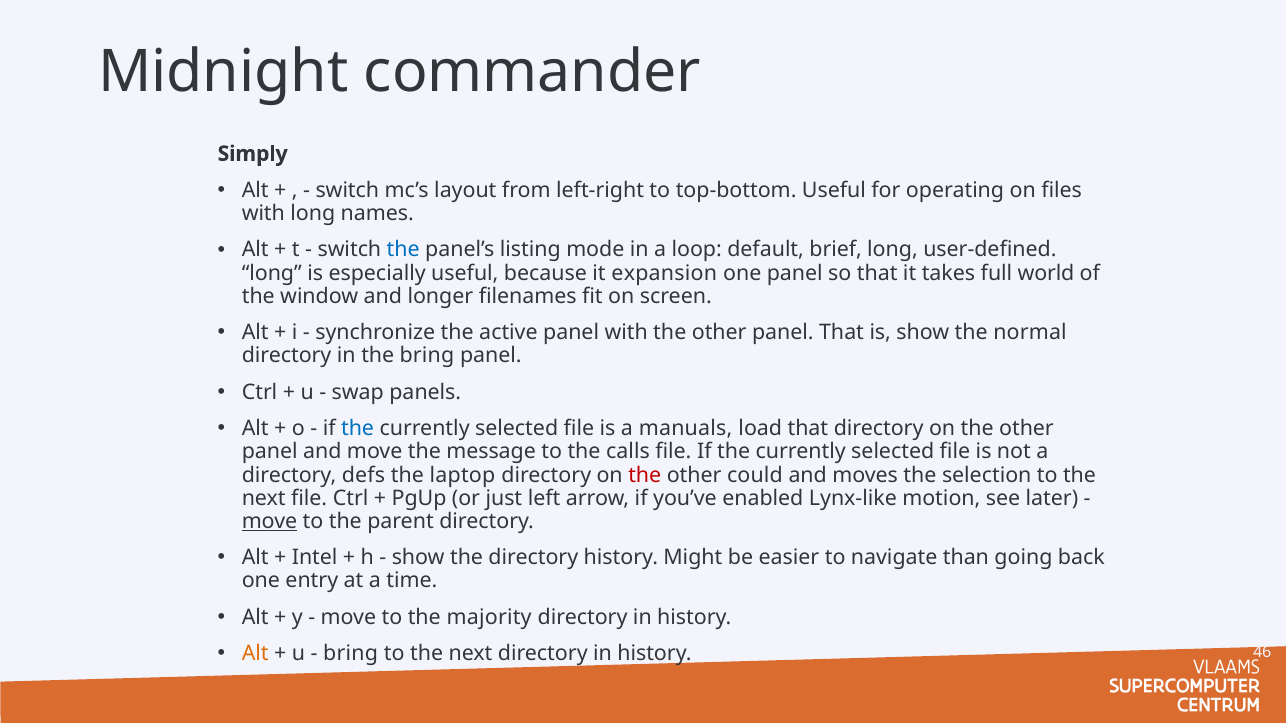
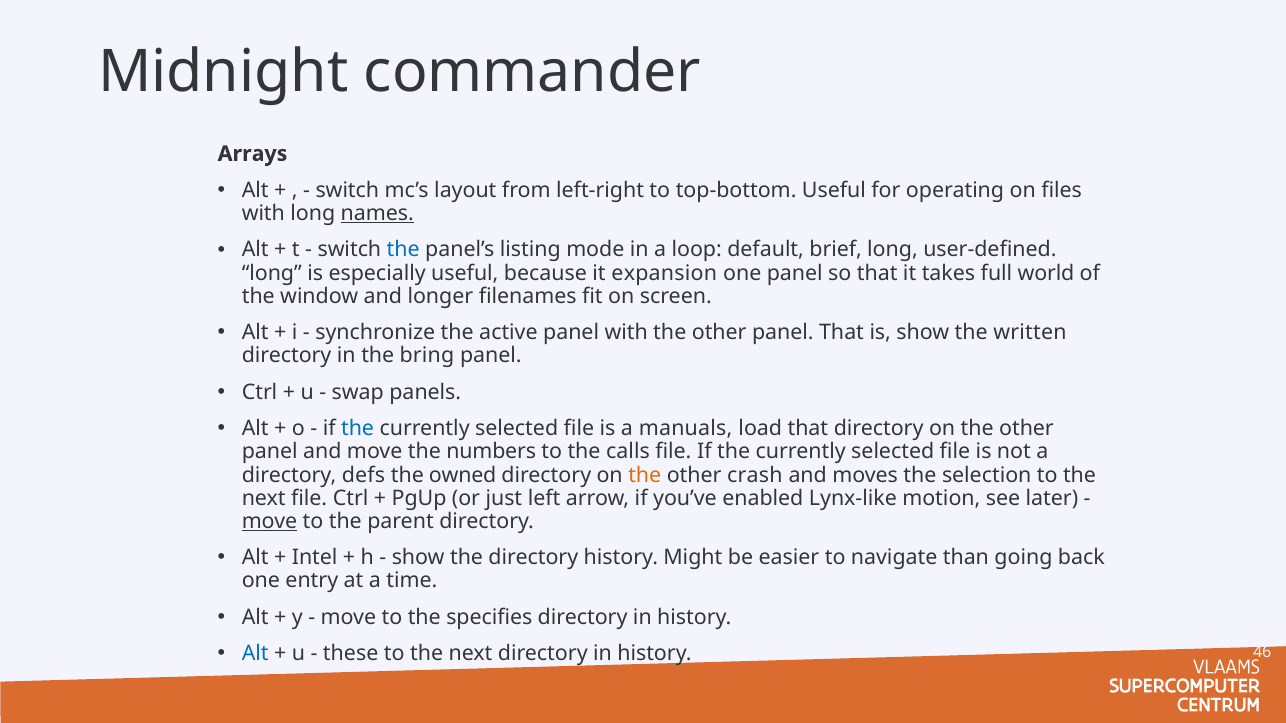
Simply: Simply -> Arrays
names underline: none -> present
normal: normal -> written
message: message -> numbers
laptop: laptop -> owned
the at (645, 475) colour: red -> orange
could: could -> crash
majority: majority -> specifies
Alt at (255, 654) colour: orange -> blue
bring at (351, 654): bring -> these
